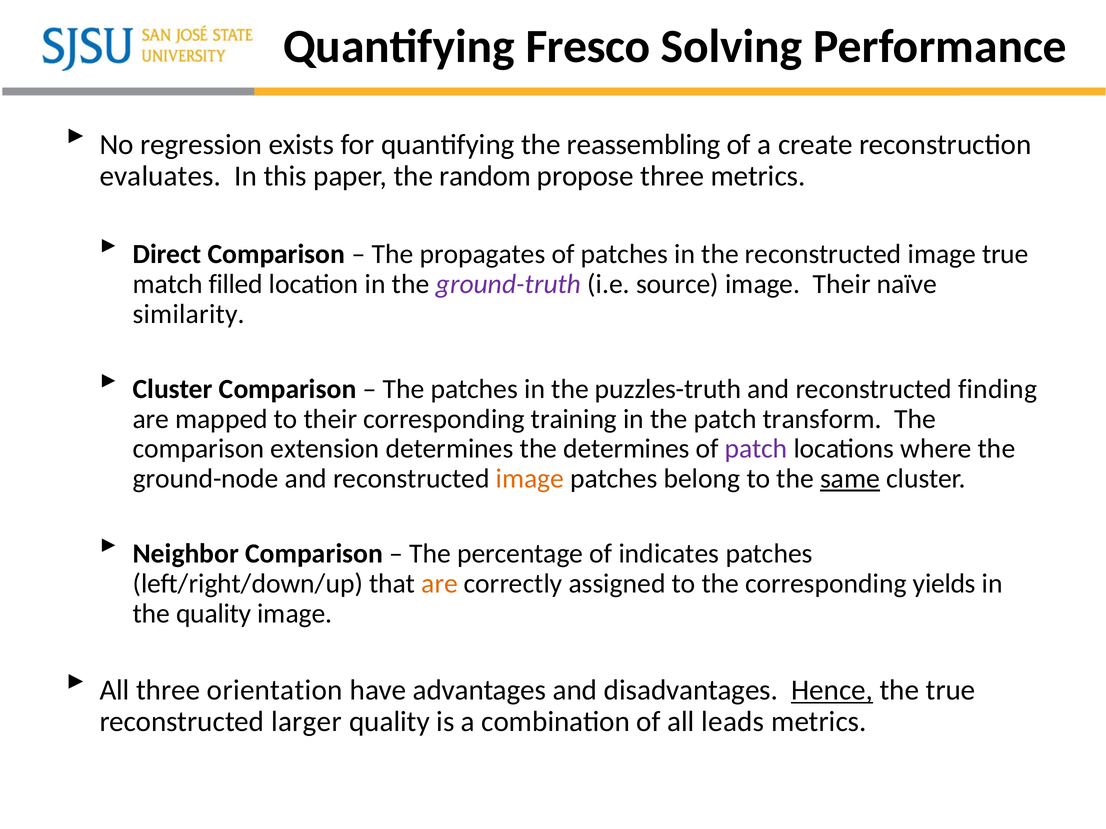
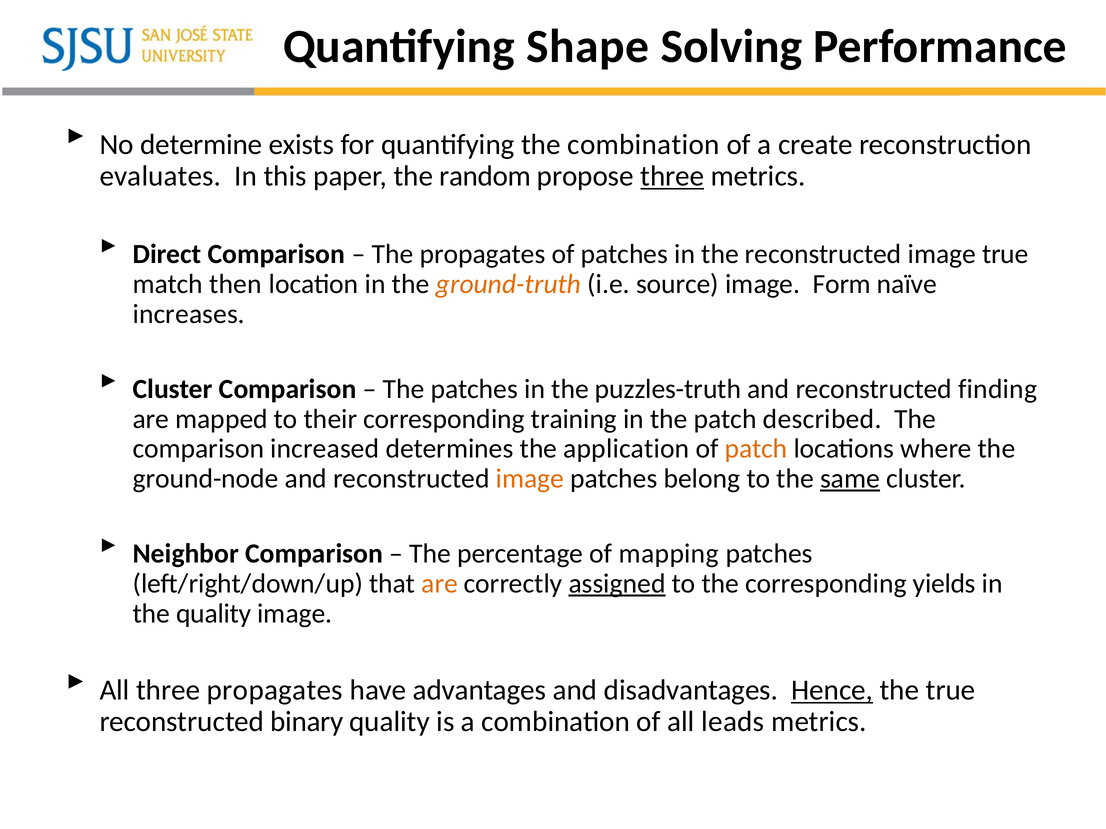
Fresco: Fresco -> Shape
regression: regression -> determine
the reassembling: reassembling -> combination
three at (672, 176) underline: none -> present
filled: filled -> then
ground-truth colour: purple -> orange
image Their: Their -> Form
similarity: similarity -> increases
transform: transform -> described
extension: extension -> increased
the determines: determines -> application
patch at (756, 449) colour: purple -> orange
indicates: indicates -> mapping
assigned underline: none -> present
three orientation: orientation -> propagates
larger: larger -> binary
